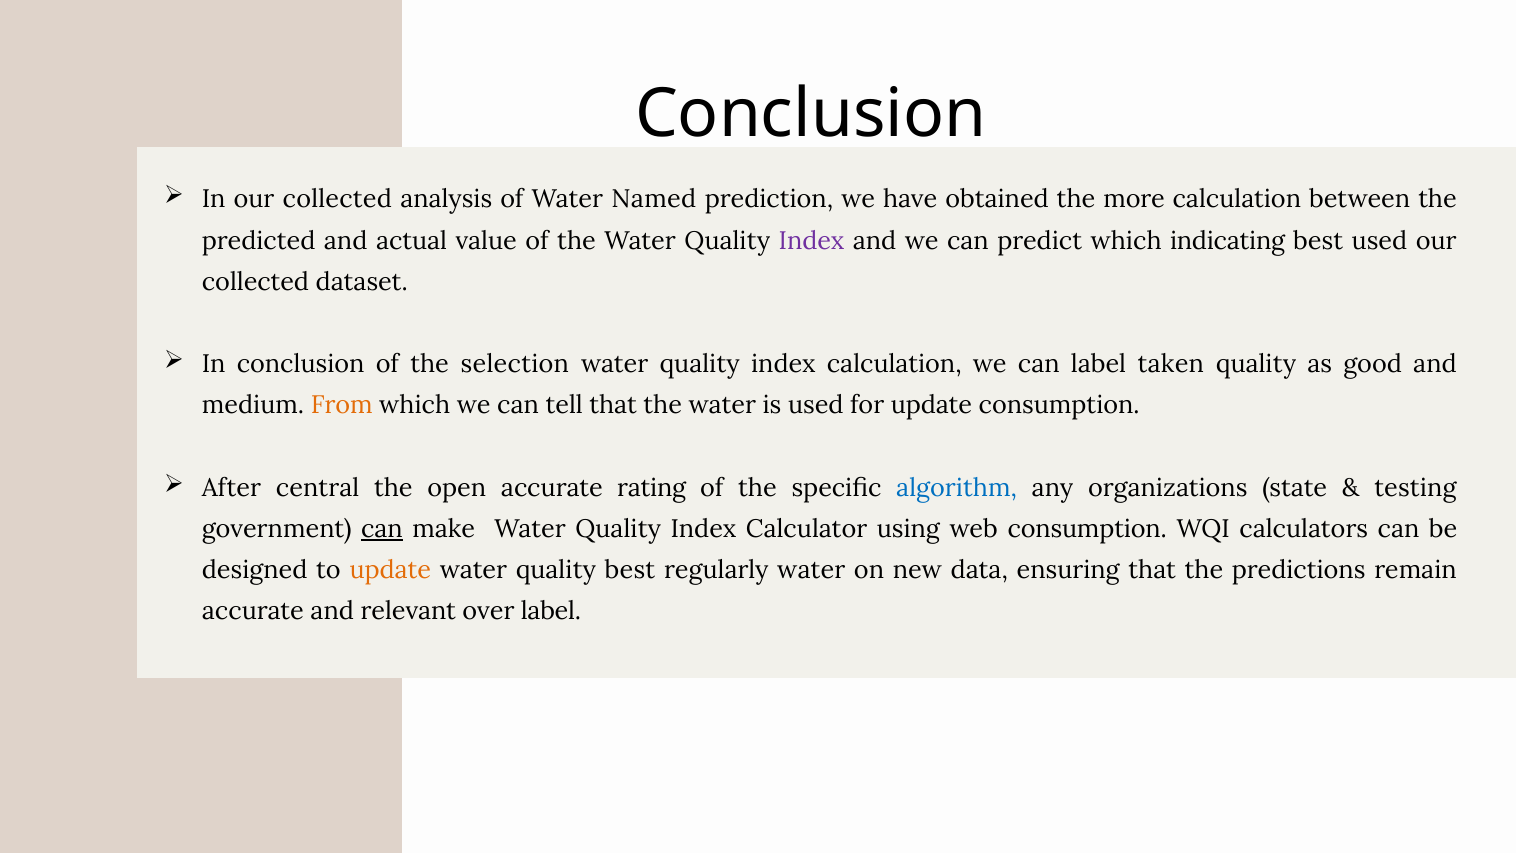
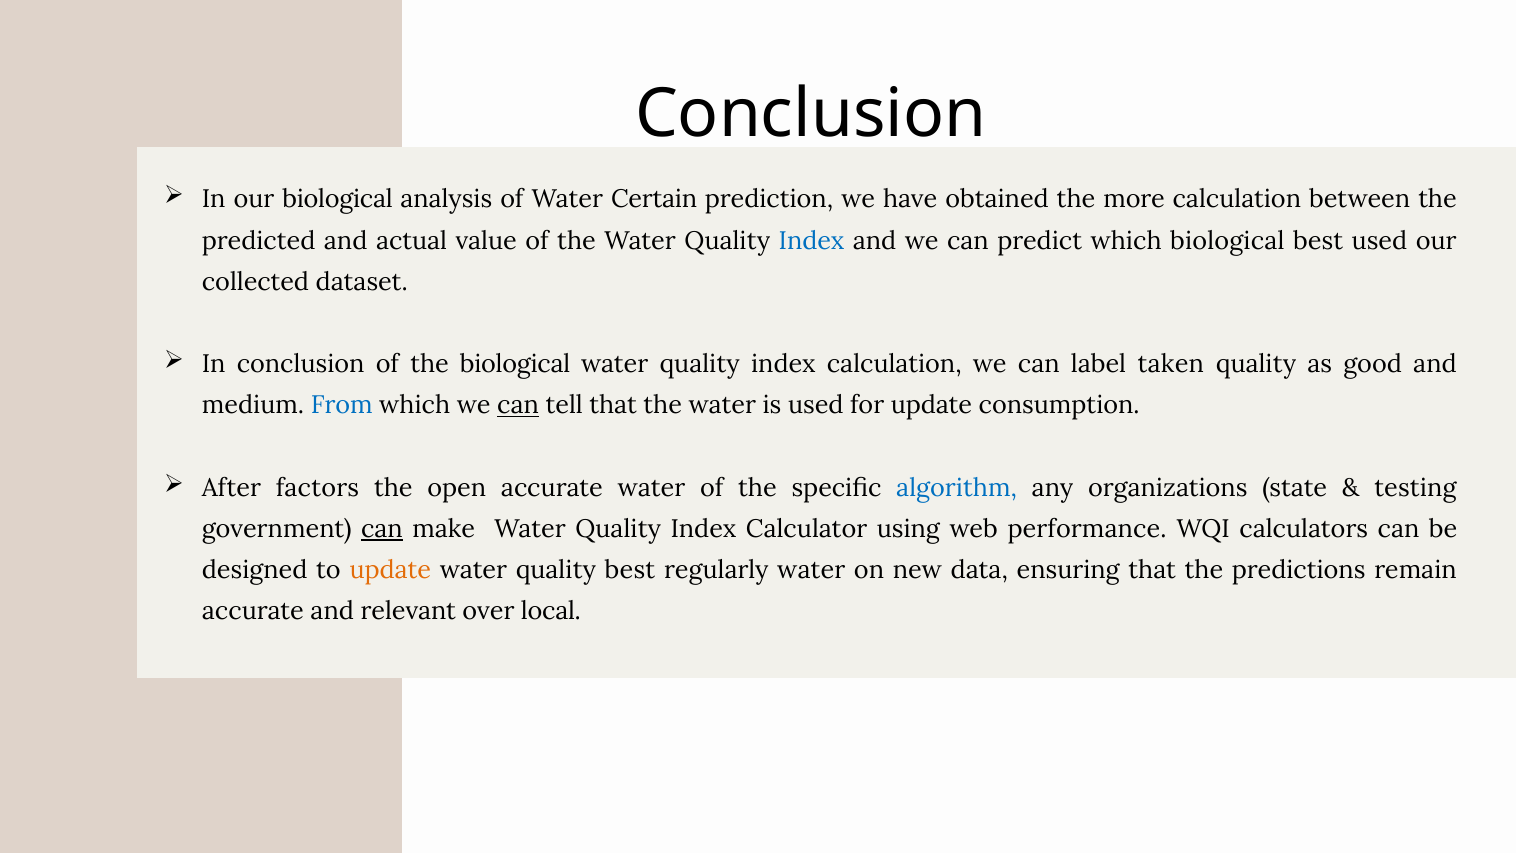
In our collected: collected -> biological
Named: Named -> Certain
Index at (811, 241) colour: purple -> blue
which indicating: indicating -> biological
the selection: selection -> biological
From colour: orange -> blue
can at (518, 405) underline: none -> present
central: central -> factors
accurate rating: rating -> water
web consumption: consumption -> performance
over label: label -> local
